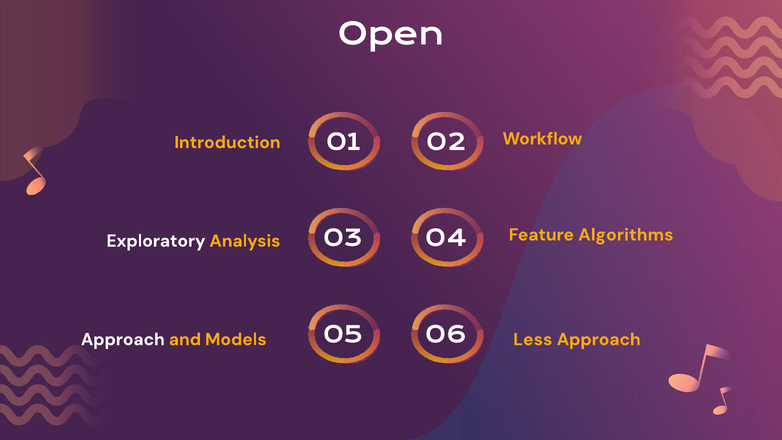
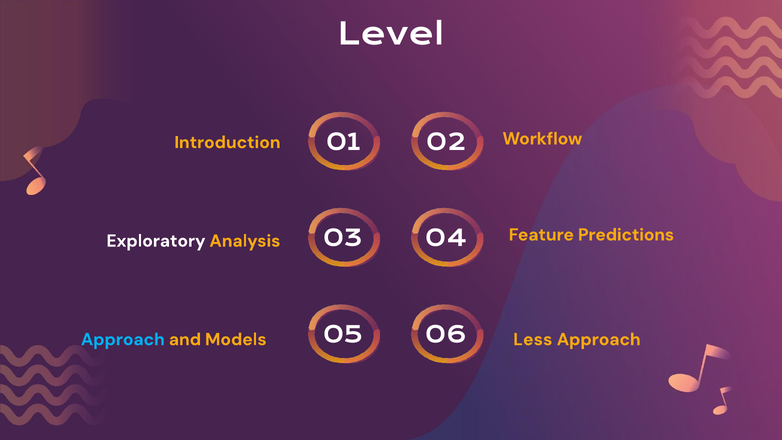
Open: Open -> Level
Algorithms: Algorithms -> Predictions
Approach at (123, 339) colour: white -> light blue
